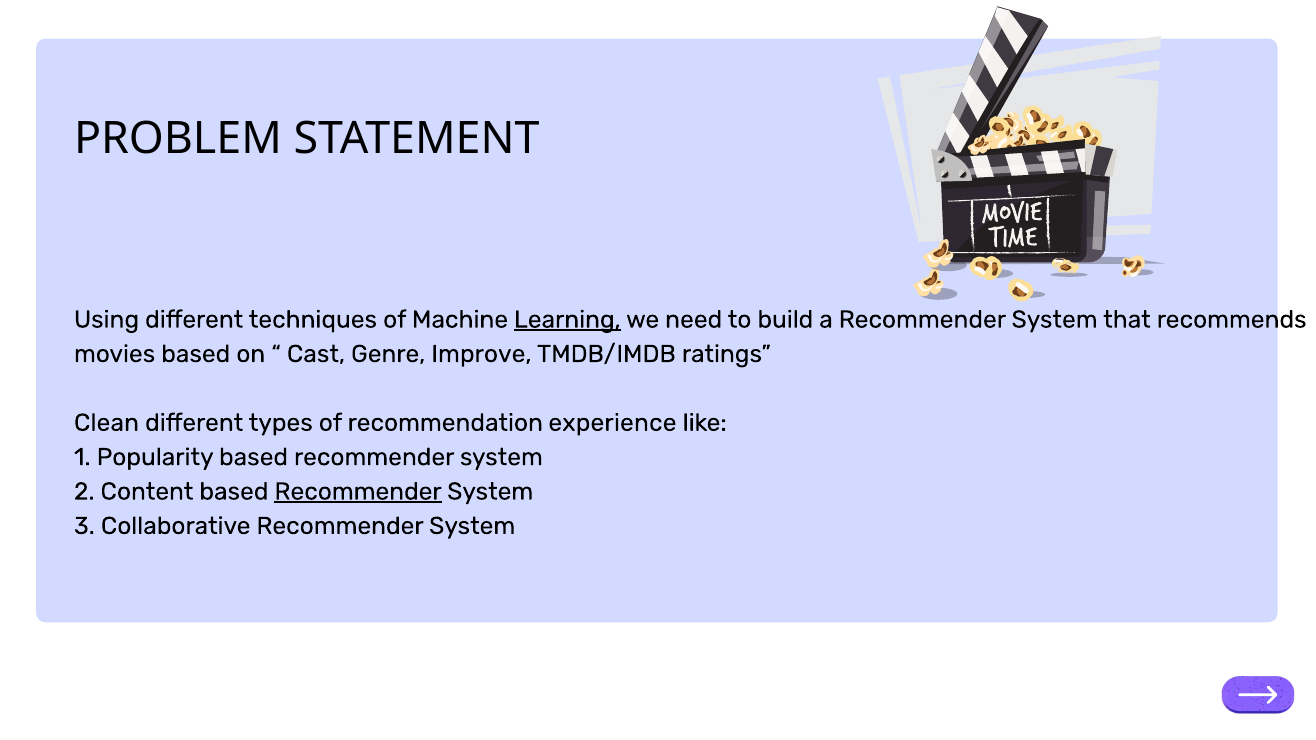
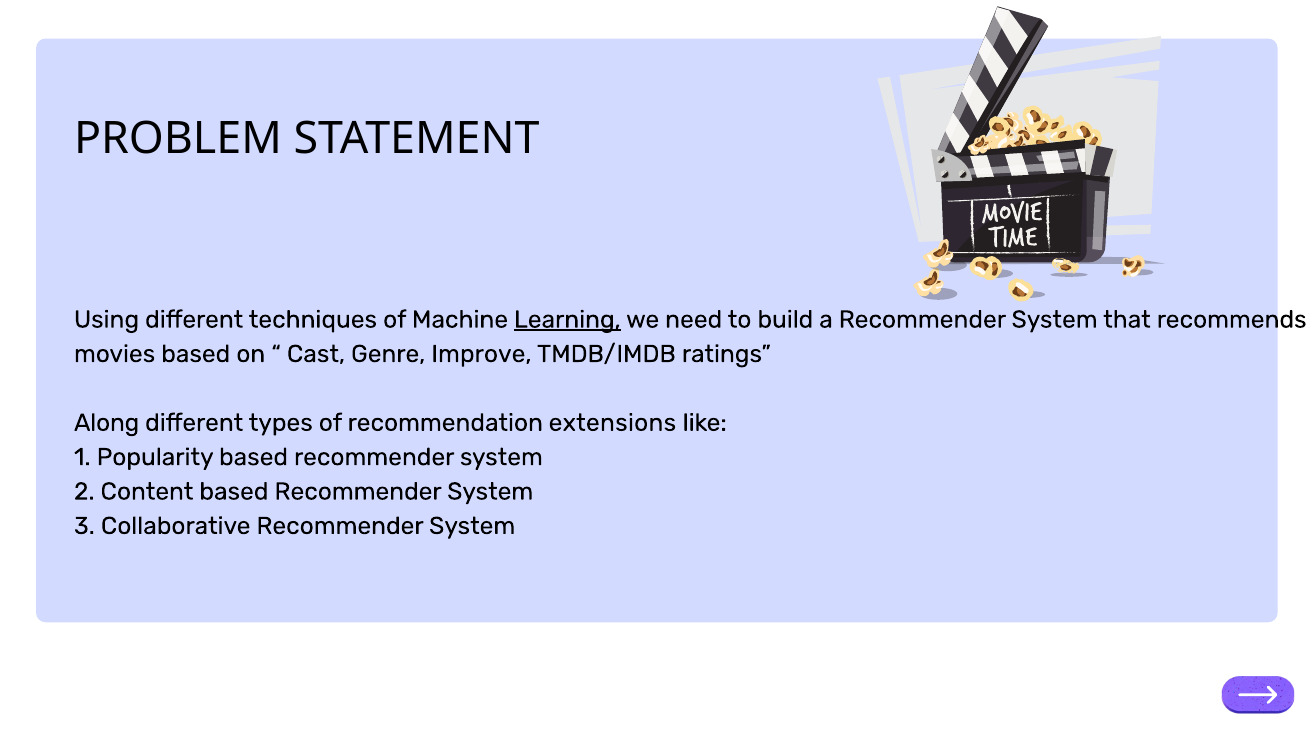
Clean: Clean -> Along
experience: experience -> extensions
Recommender at (358, 492) underline: present -> none
